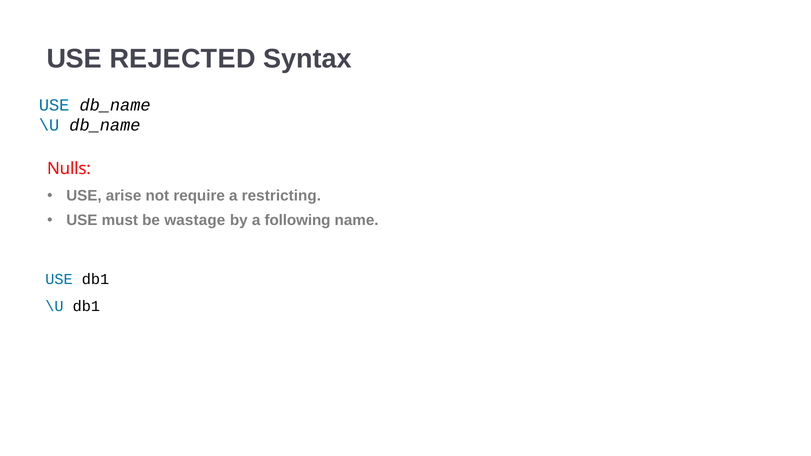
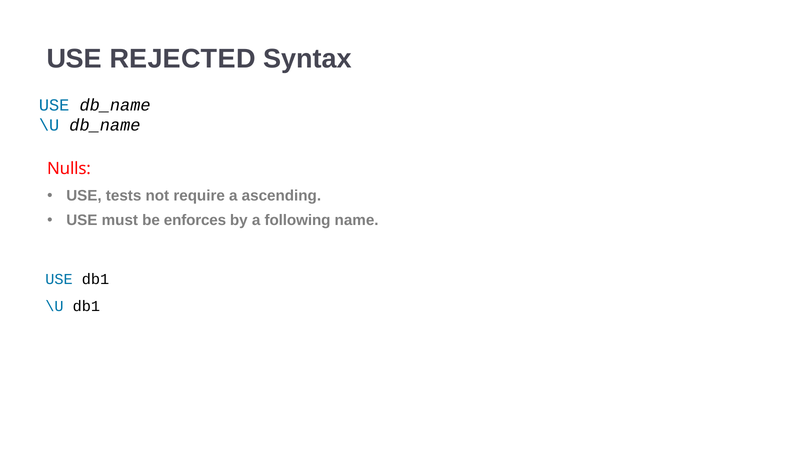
arise: arise -> tests
restricting: restricting -> ascending
wastage: wastage -> enforces
